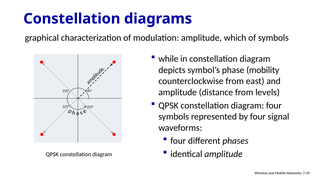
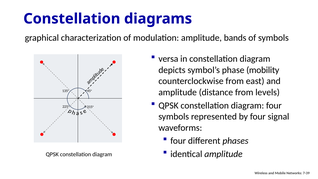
which: which -> bands
while: while -> versa
